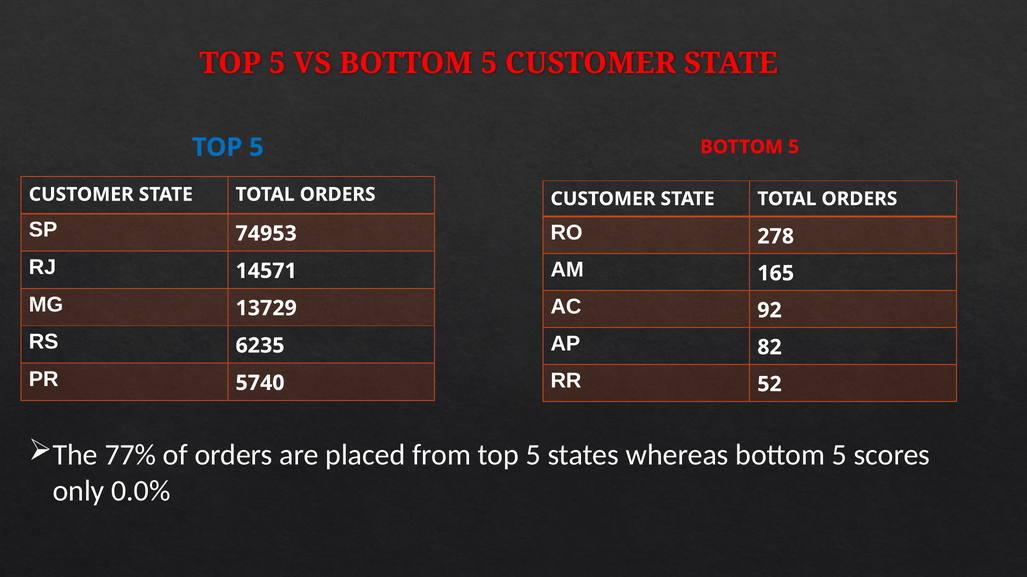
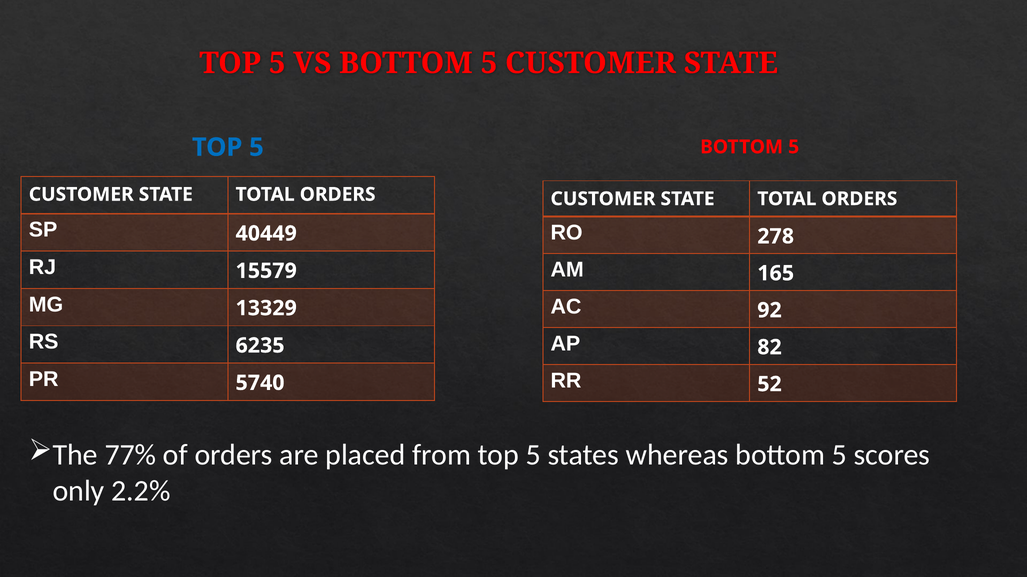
74953: 74953 -> 40449
14571: 14571 -> 15579
13729: 13729 -> 13329
0.0%: 0.0% -> 2.2%
